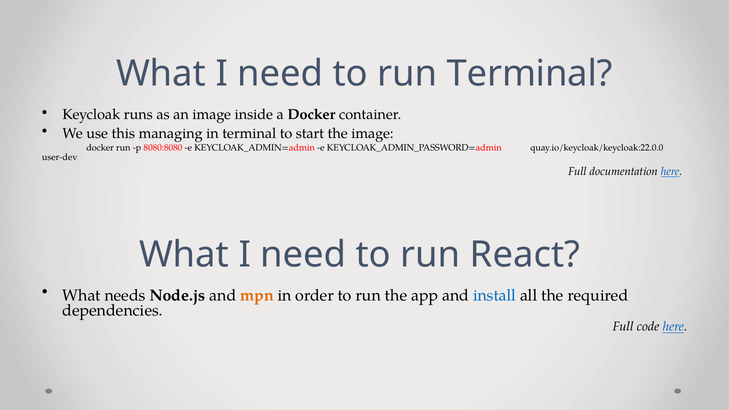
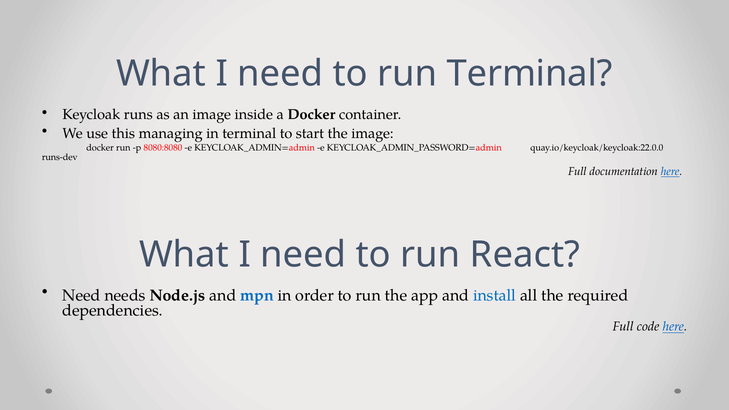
user-dev: user-dev -> runs-dev
What at (82, 295): What -> Need
mpn colour: orange -> blue
